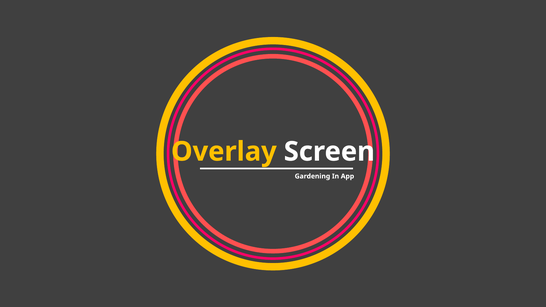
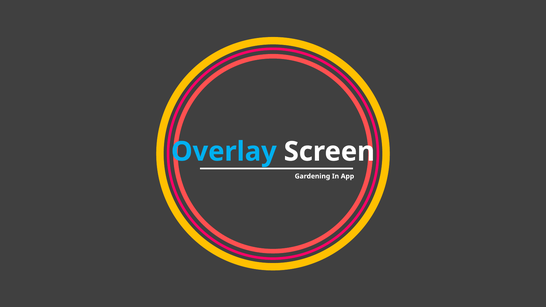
Overlay colour: yellow -> light blue
